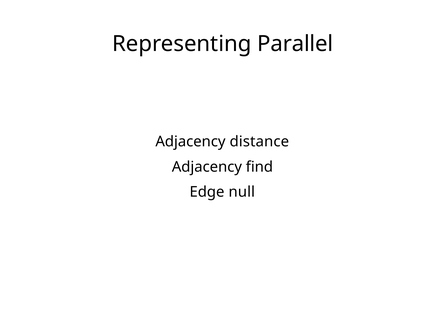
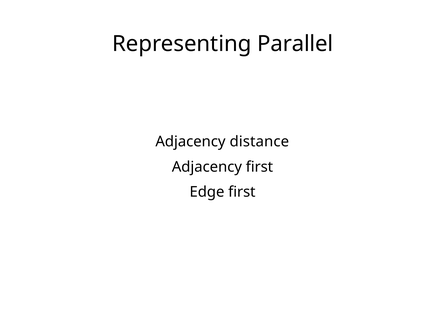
Adjacency find: find -> first
Edge null: null -> first
